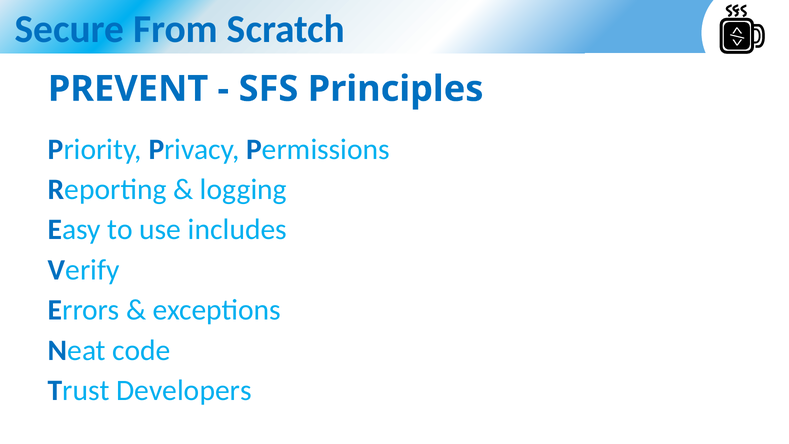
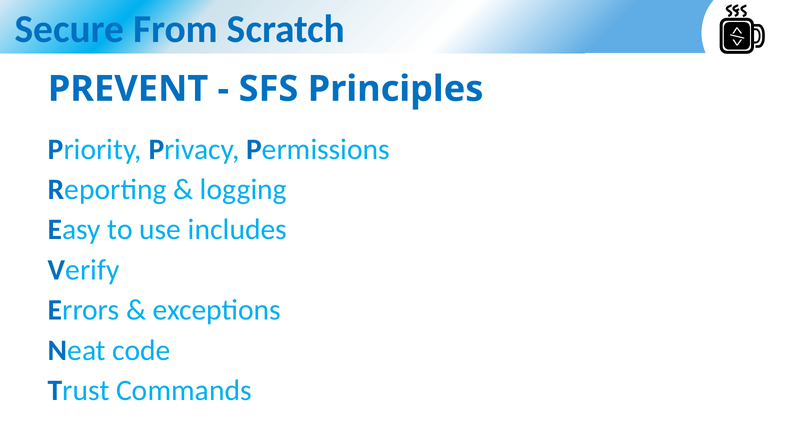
Developers: Developers -> Commands
